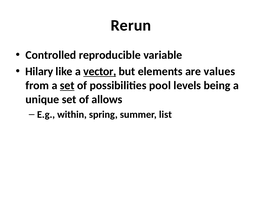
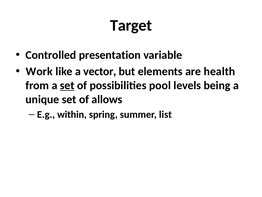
Rerun: Rerun -> Target
reproducible: reproducible -> presentation
Hilary: Hilary -> Work
vector underline: present -> none
values: values -> health
